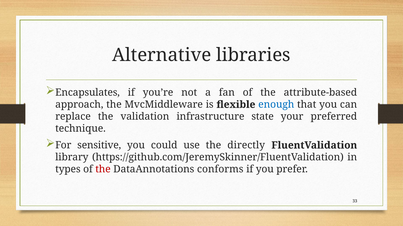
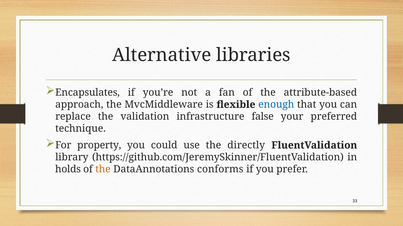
state: state -> false
sensitive: sensitive -> property
types: types -> holds
the at (103, 170) colour: red -> orange
